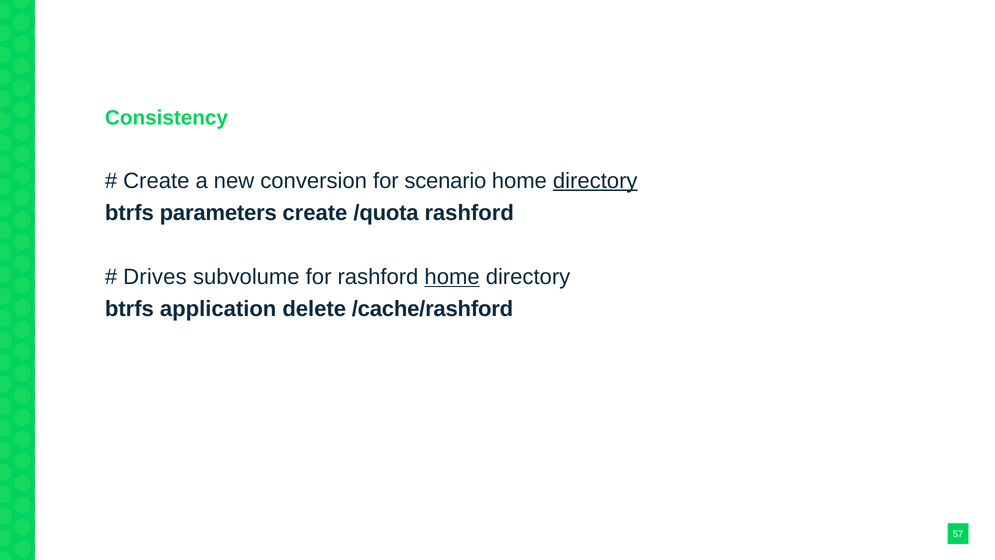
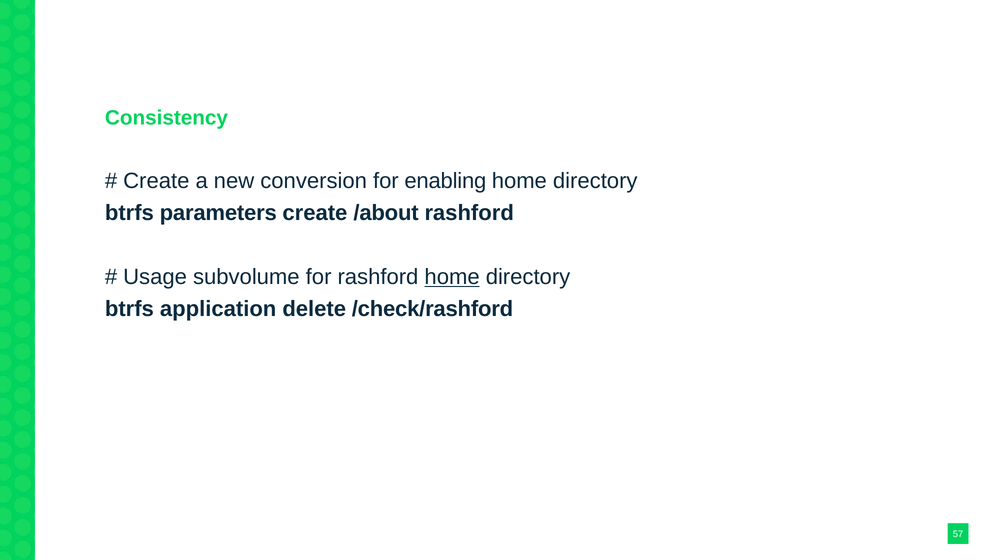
scenario: scenario -> enabling
directory at (595, 181) underline: present -> none
/quota: /quota -> /about
Drives: Drives -> Usage
/cache/rashford: /cache/rashford -> /check/rashford
